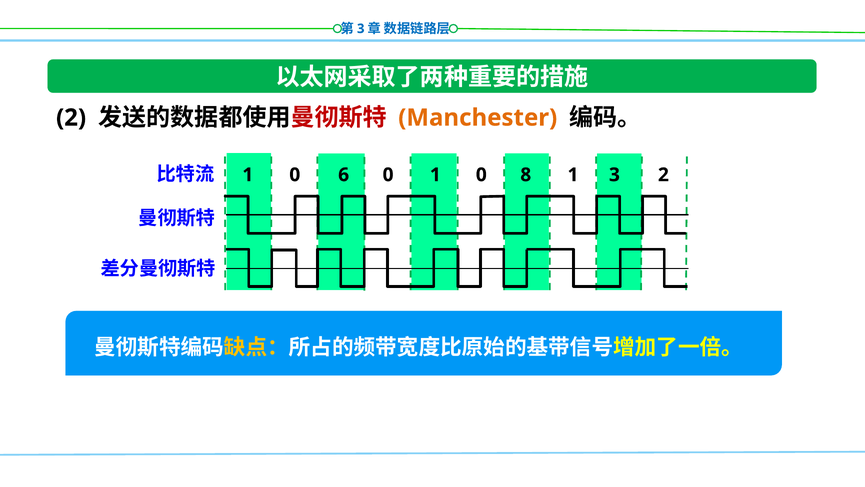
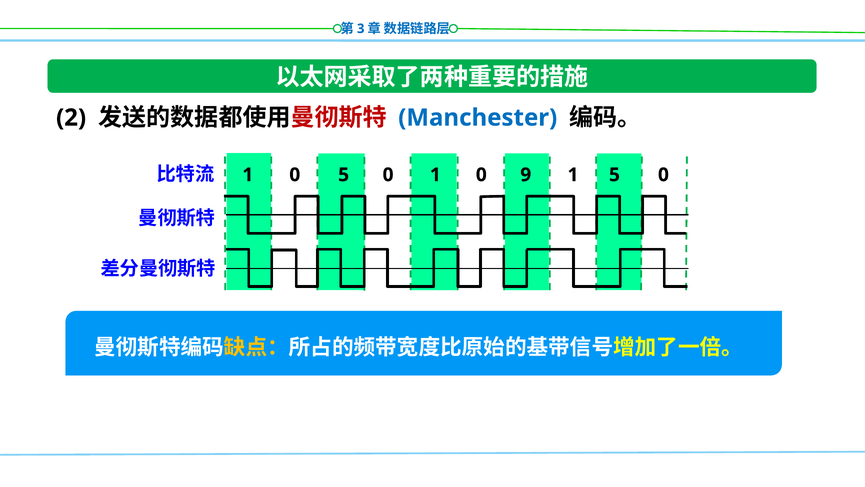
Manchester colour: orange -> blue
0 6: 6 -> 5
8: 8 -> 9
1 3: 3 -> 5
2 at (663, 175): 2 -> 0
